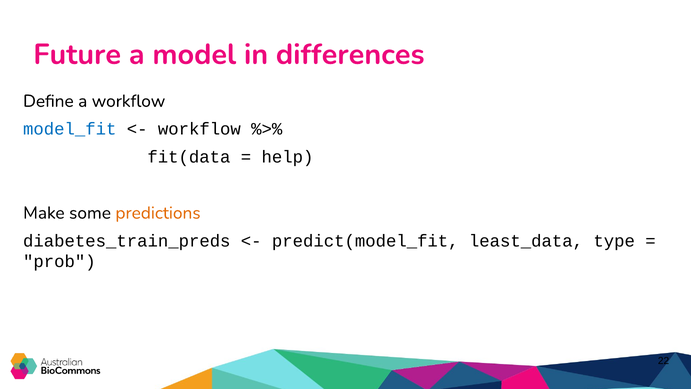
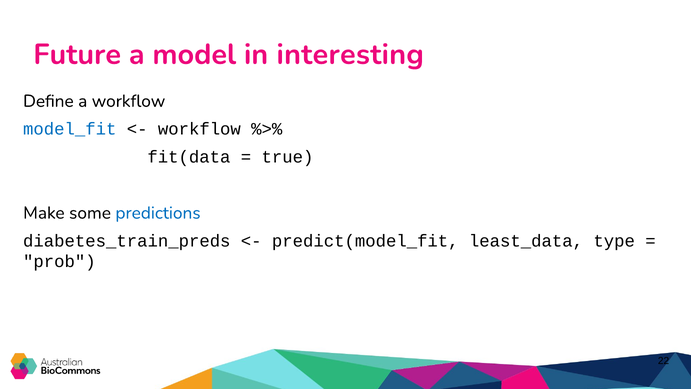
differences: differences -> interesting
help: help -> true
predictions colour: orange -> blue
